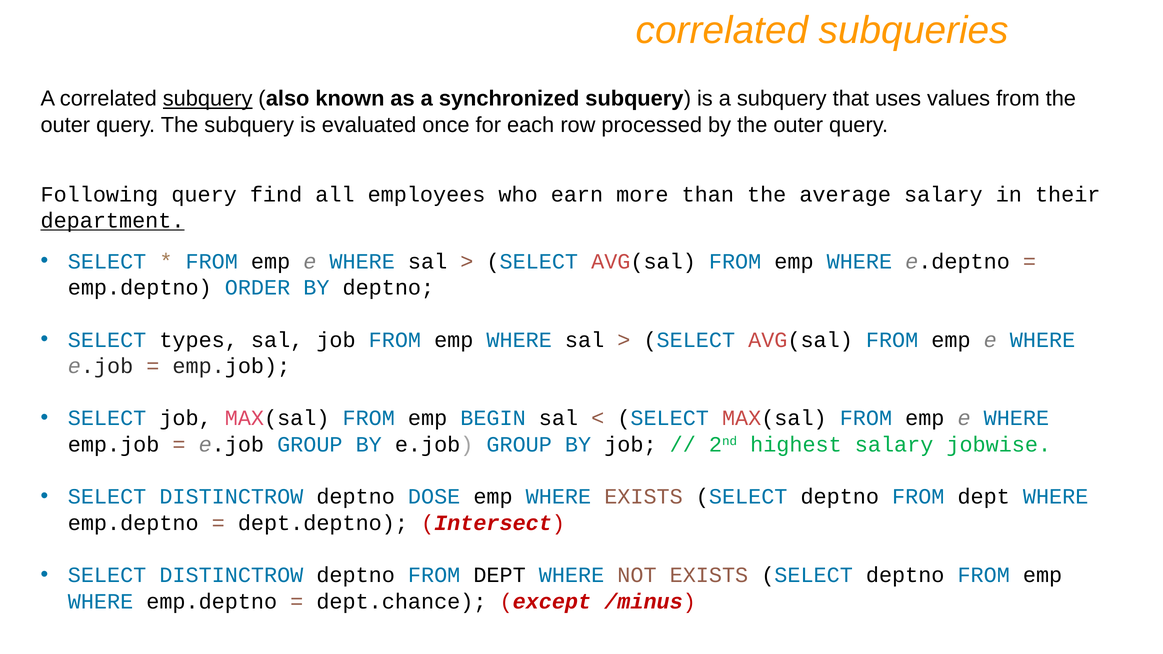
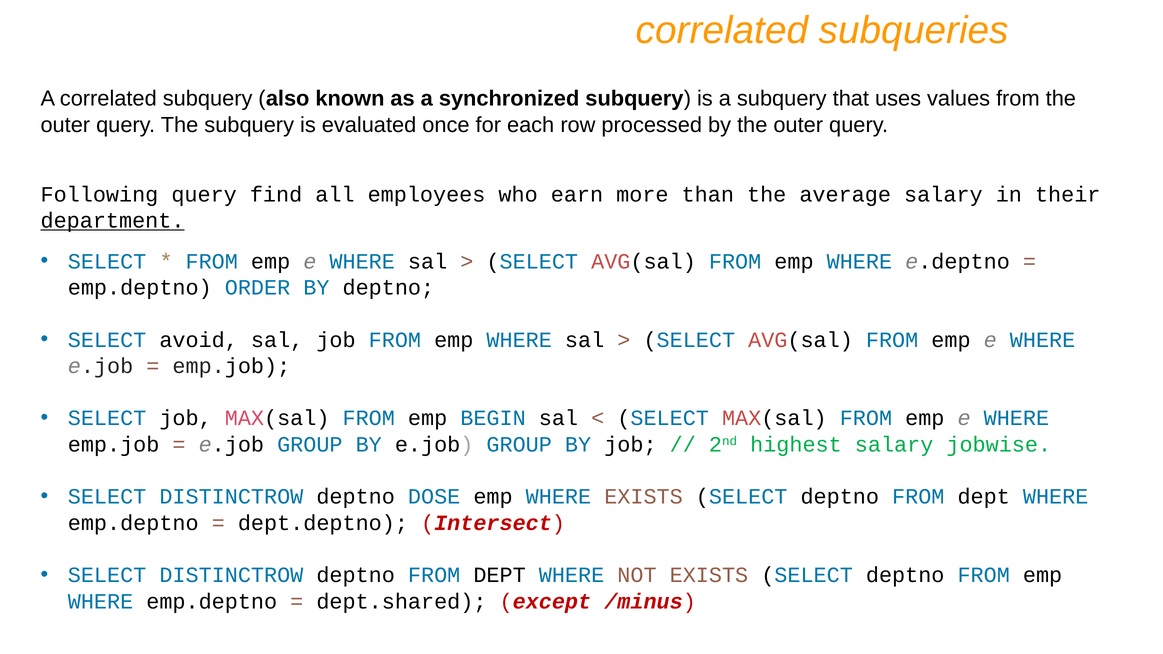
subquery at (208, 99) underline: present -> none
types: types -> avoid
dept.chance: dept.chance -> dept.shared
